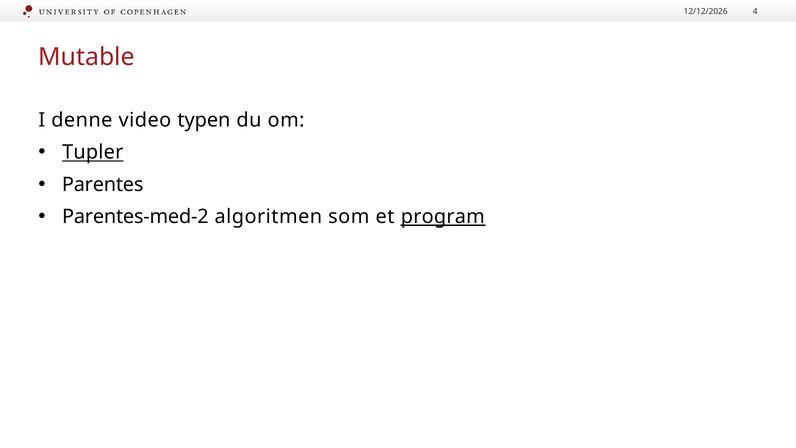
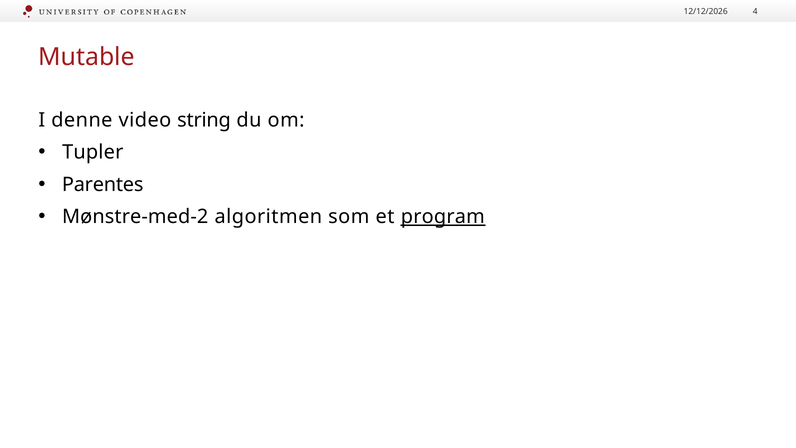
typen: typen -> string
Tupler underline: present -> none
Parentes-med-2: Parentes-med-2 -> Mønstre-med-2
